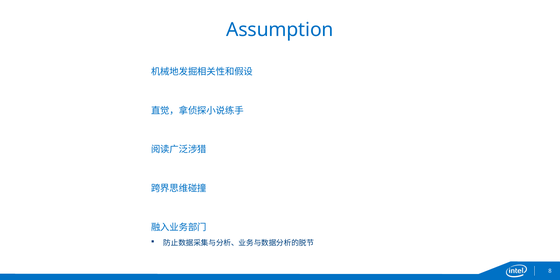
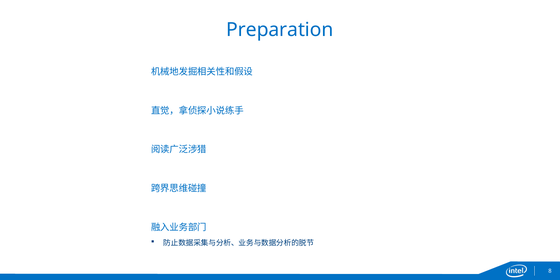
Assumption: Assumption -> Preparation
